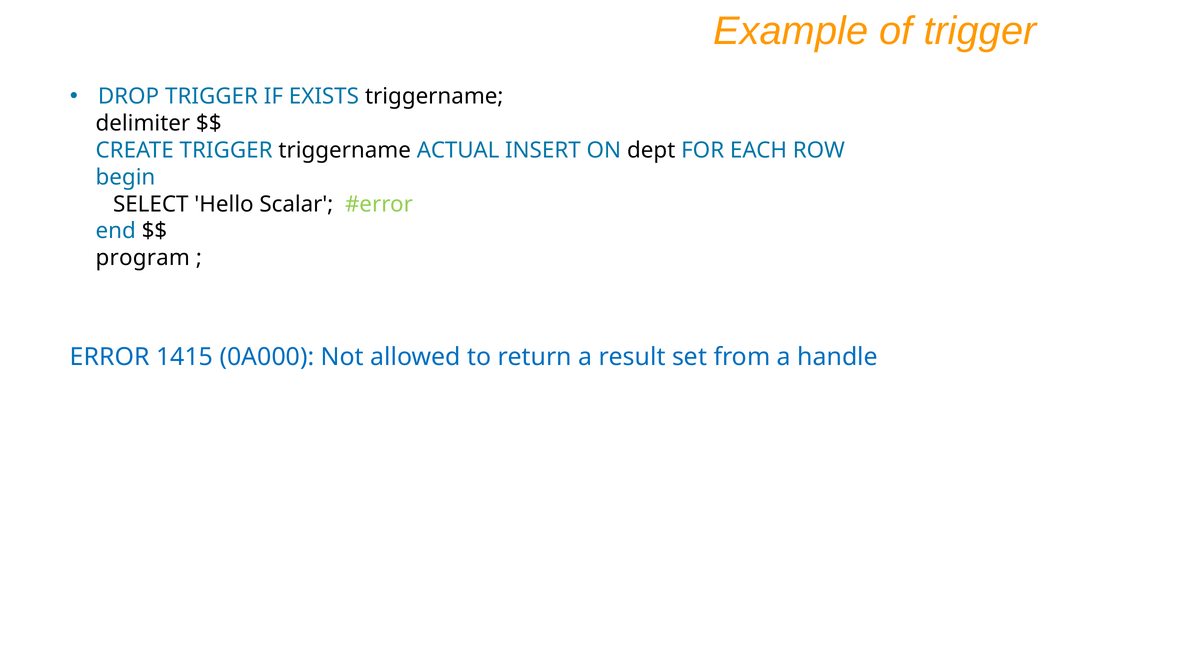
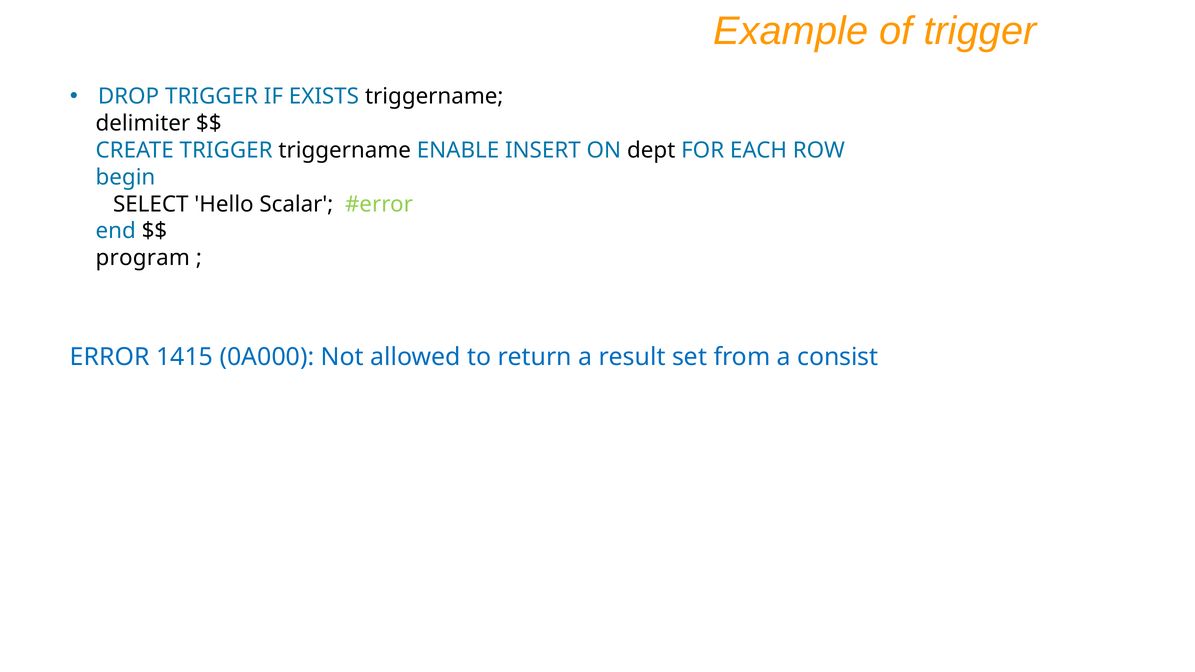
ACTUAL: ACTUAL -> ENABLE
handle: handle -> consist
